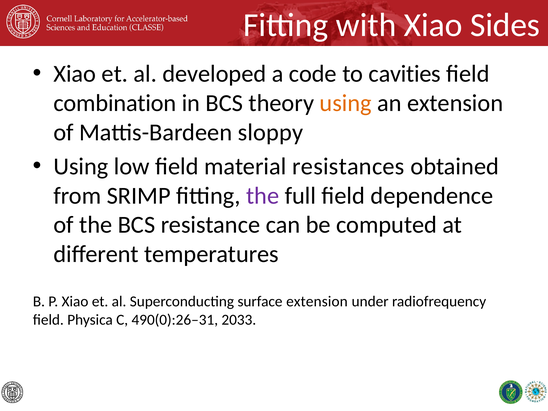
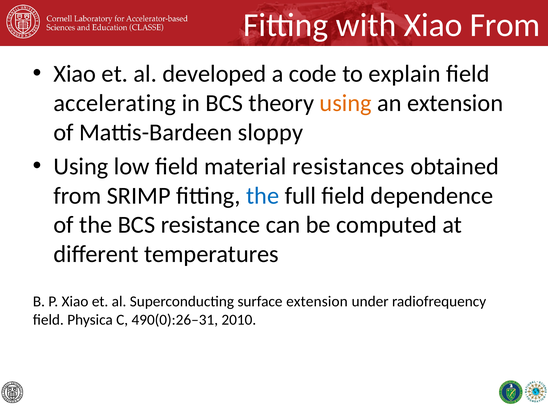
Xiao Sides: Sides -> From
cavities: cavities -> explain
combination: combination -> accelerating
the at (263, 196) colour: purple -> blue
2033: 2033 -> 2010
